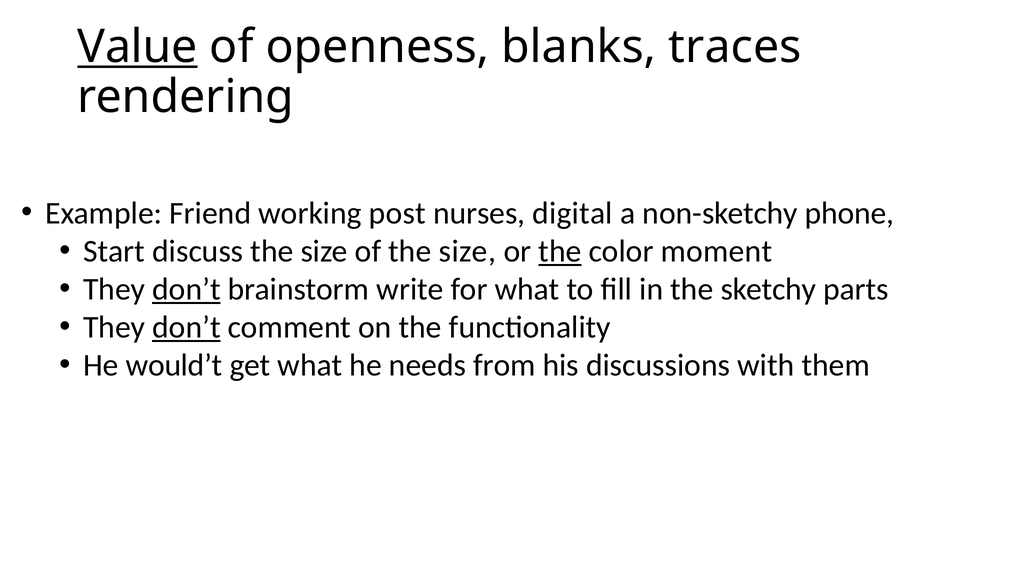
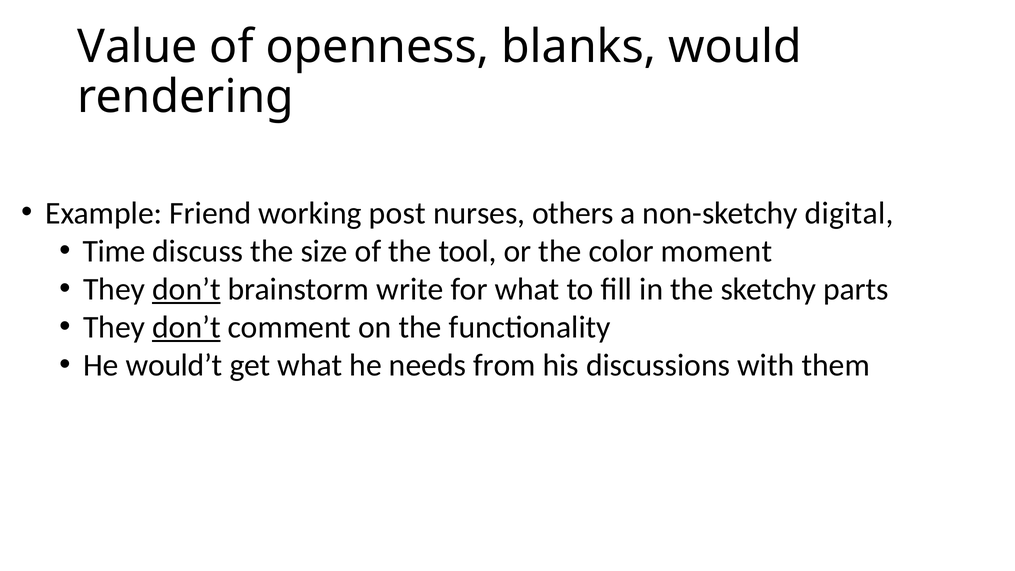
Value underline: present -> none
traces: traces -> would
digital: digital -> others
phone: phone -> digital
Start: Start -> Time
of the size: size -> tool
the at (560, 251) underline: present -> none
